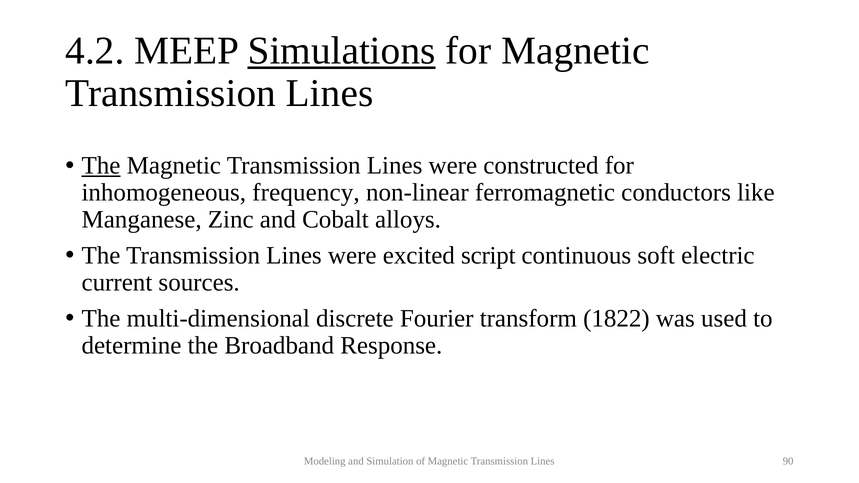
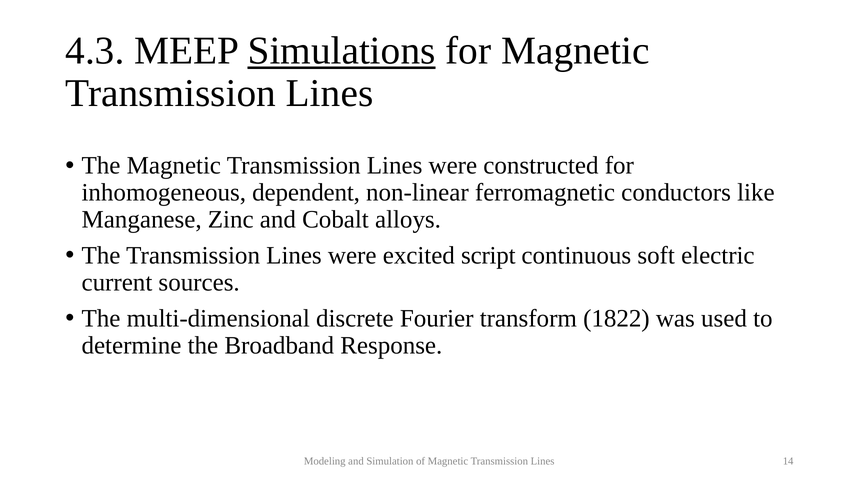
4.2: 4.2 -> 4.3
The at (101, 166) underline: present -> none
frequency: frequency -> dependent
90: 90 -> 14
